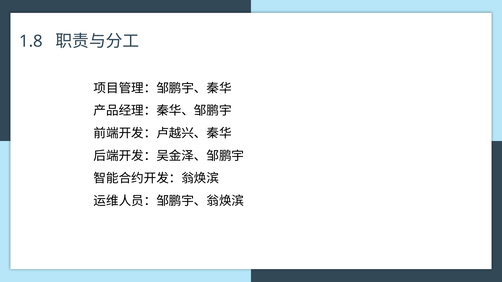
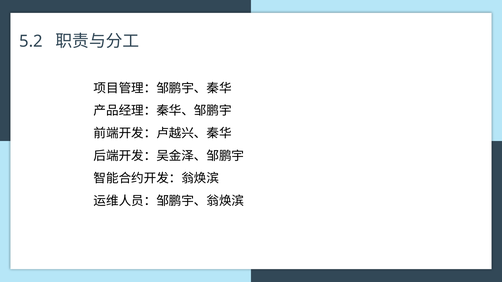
1.8: 1.8 -> 5.2
